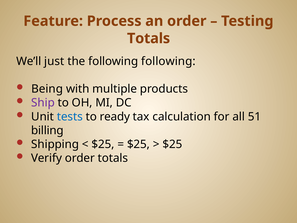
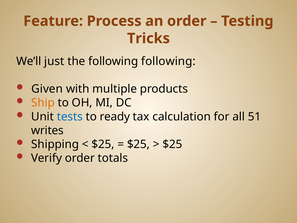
Totals at (149, 38): Totals -> Tricks
Being: Being -> Given
Ship colour: purple -> orange
billing: billing -> writes
